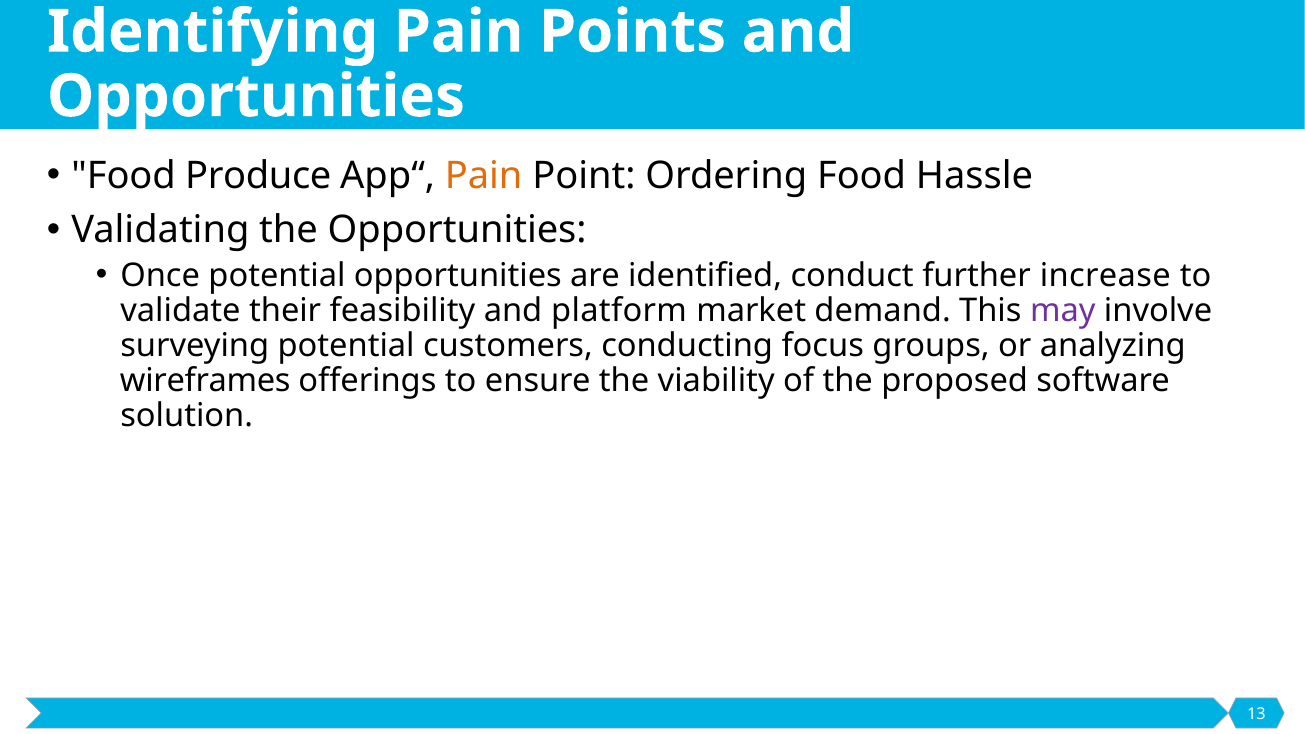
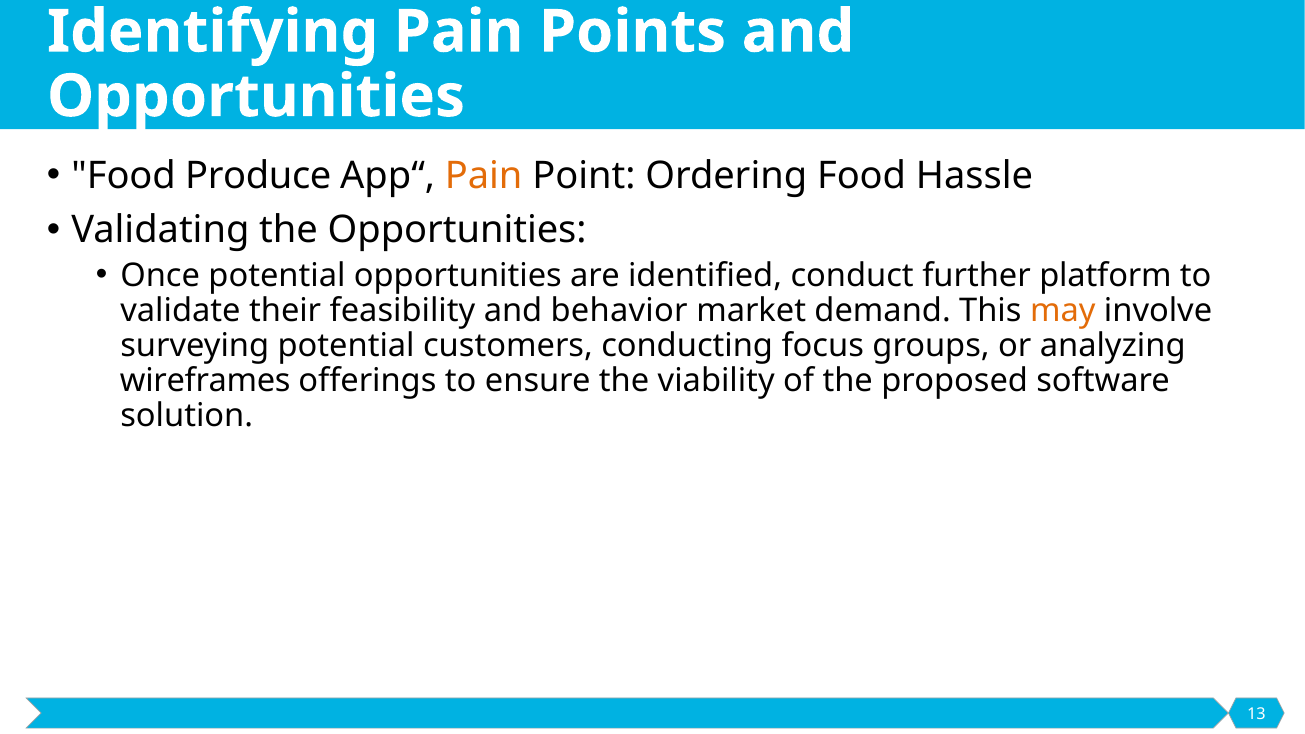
increase: increase -> platform
platform: platform -> behavior
may colour: purple -> orange
